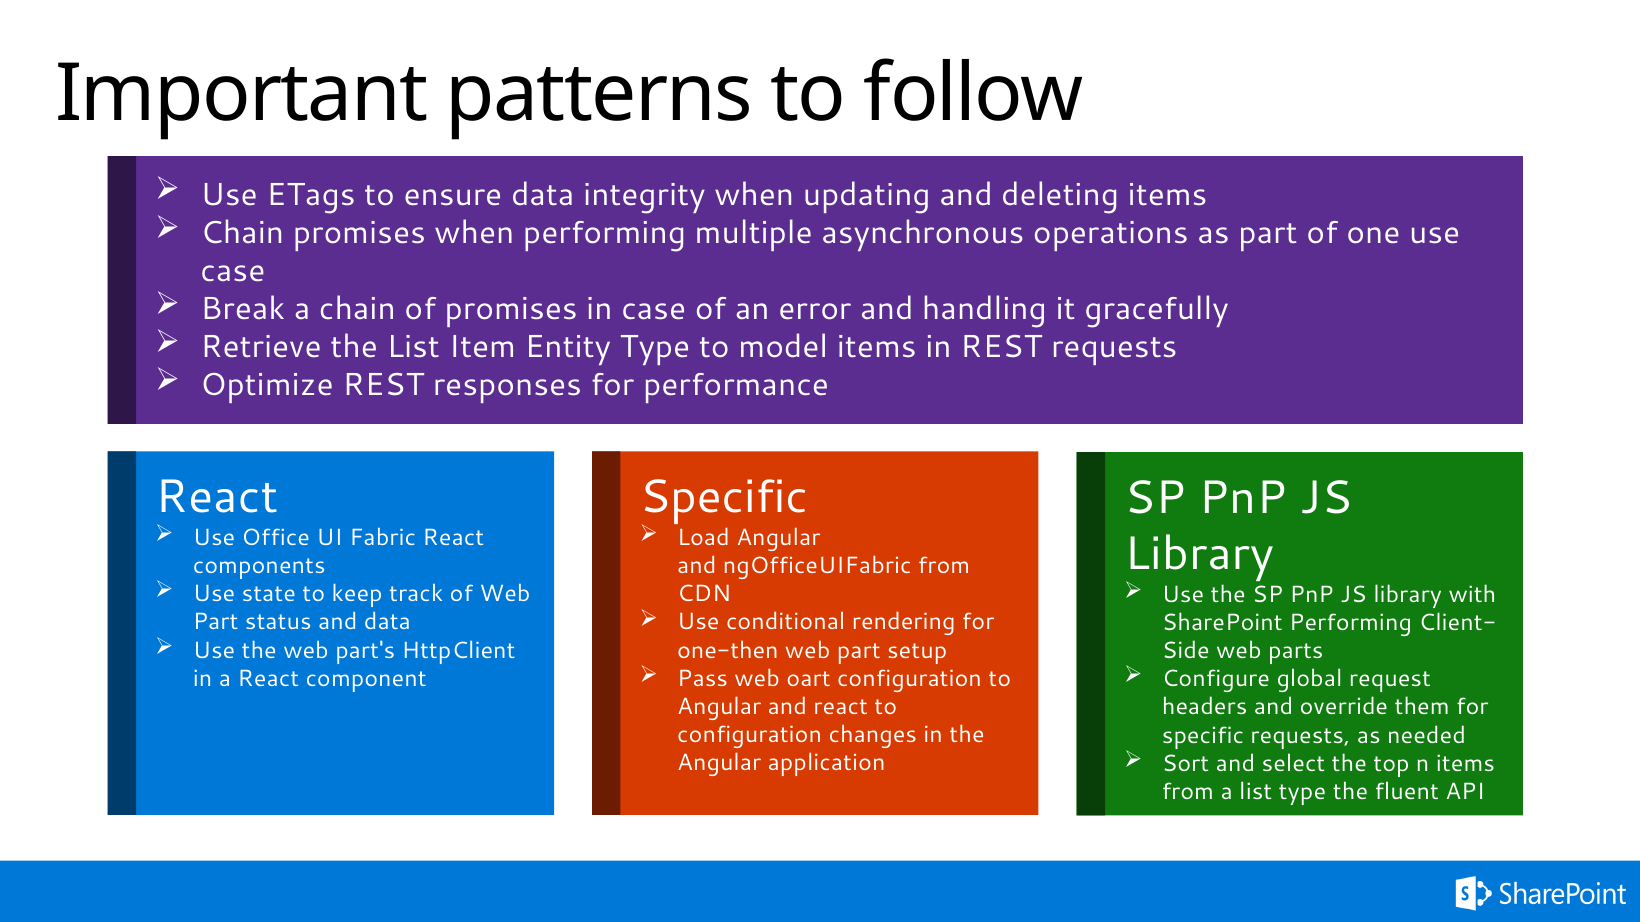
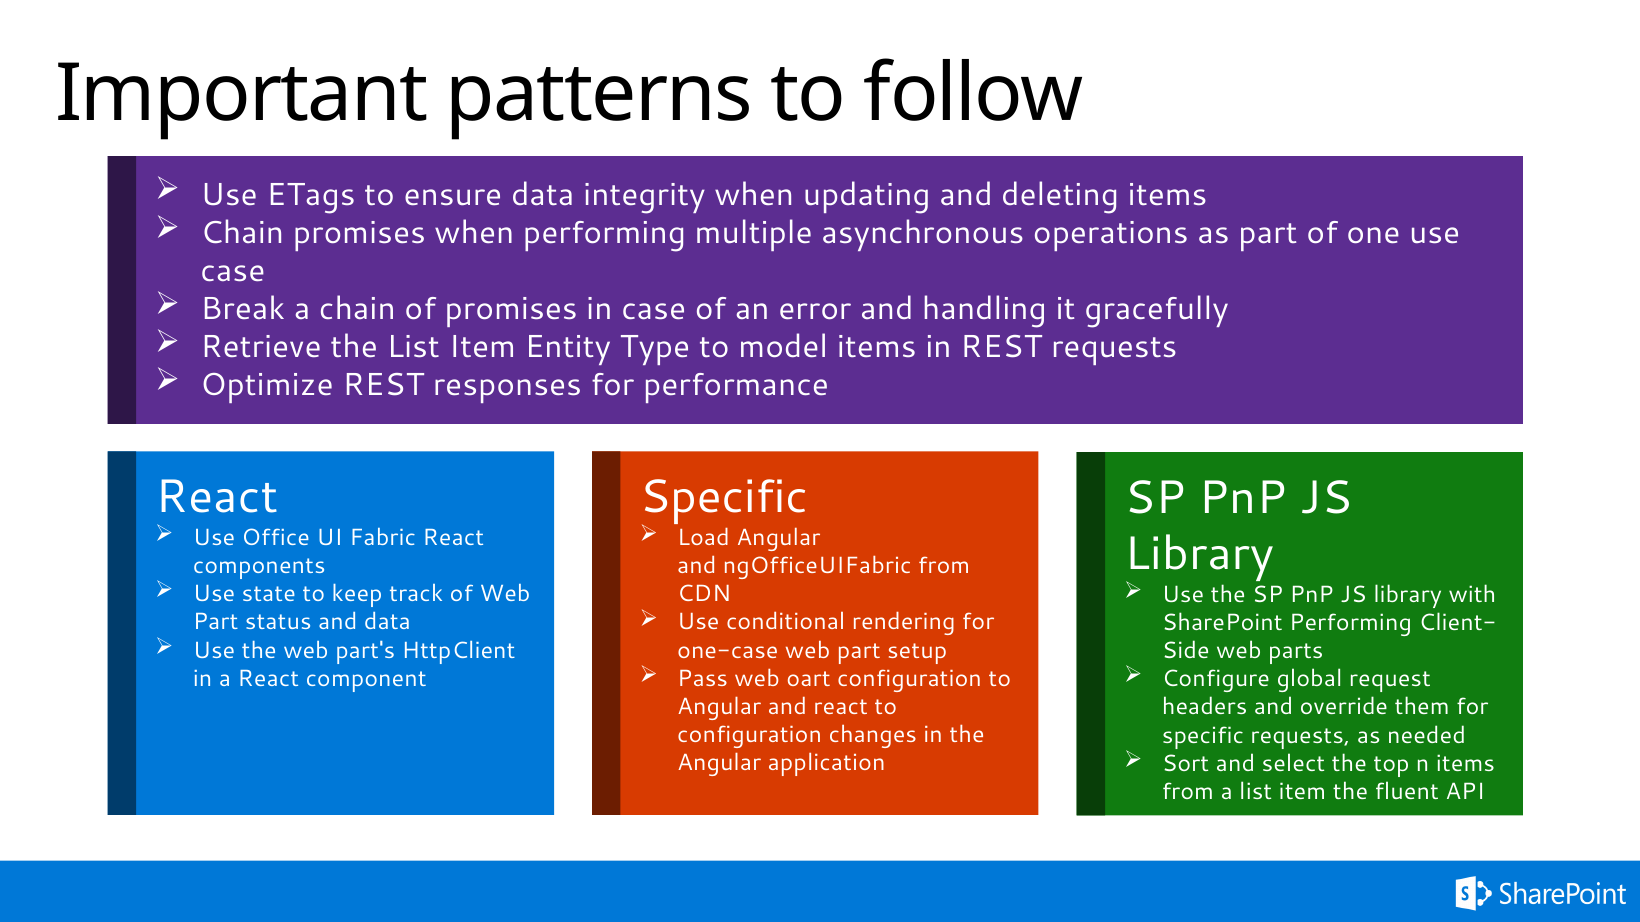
one-then: one-then -> one-case
a list type: type -> item
